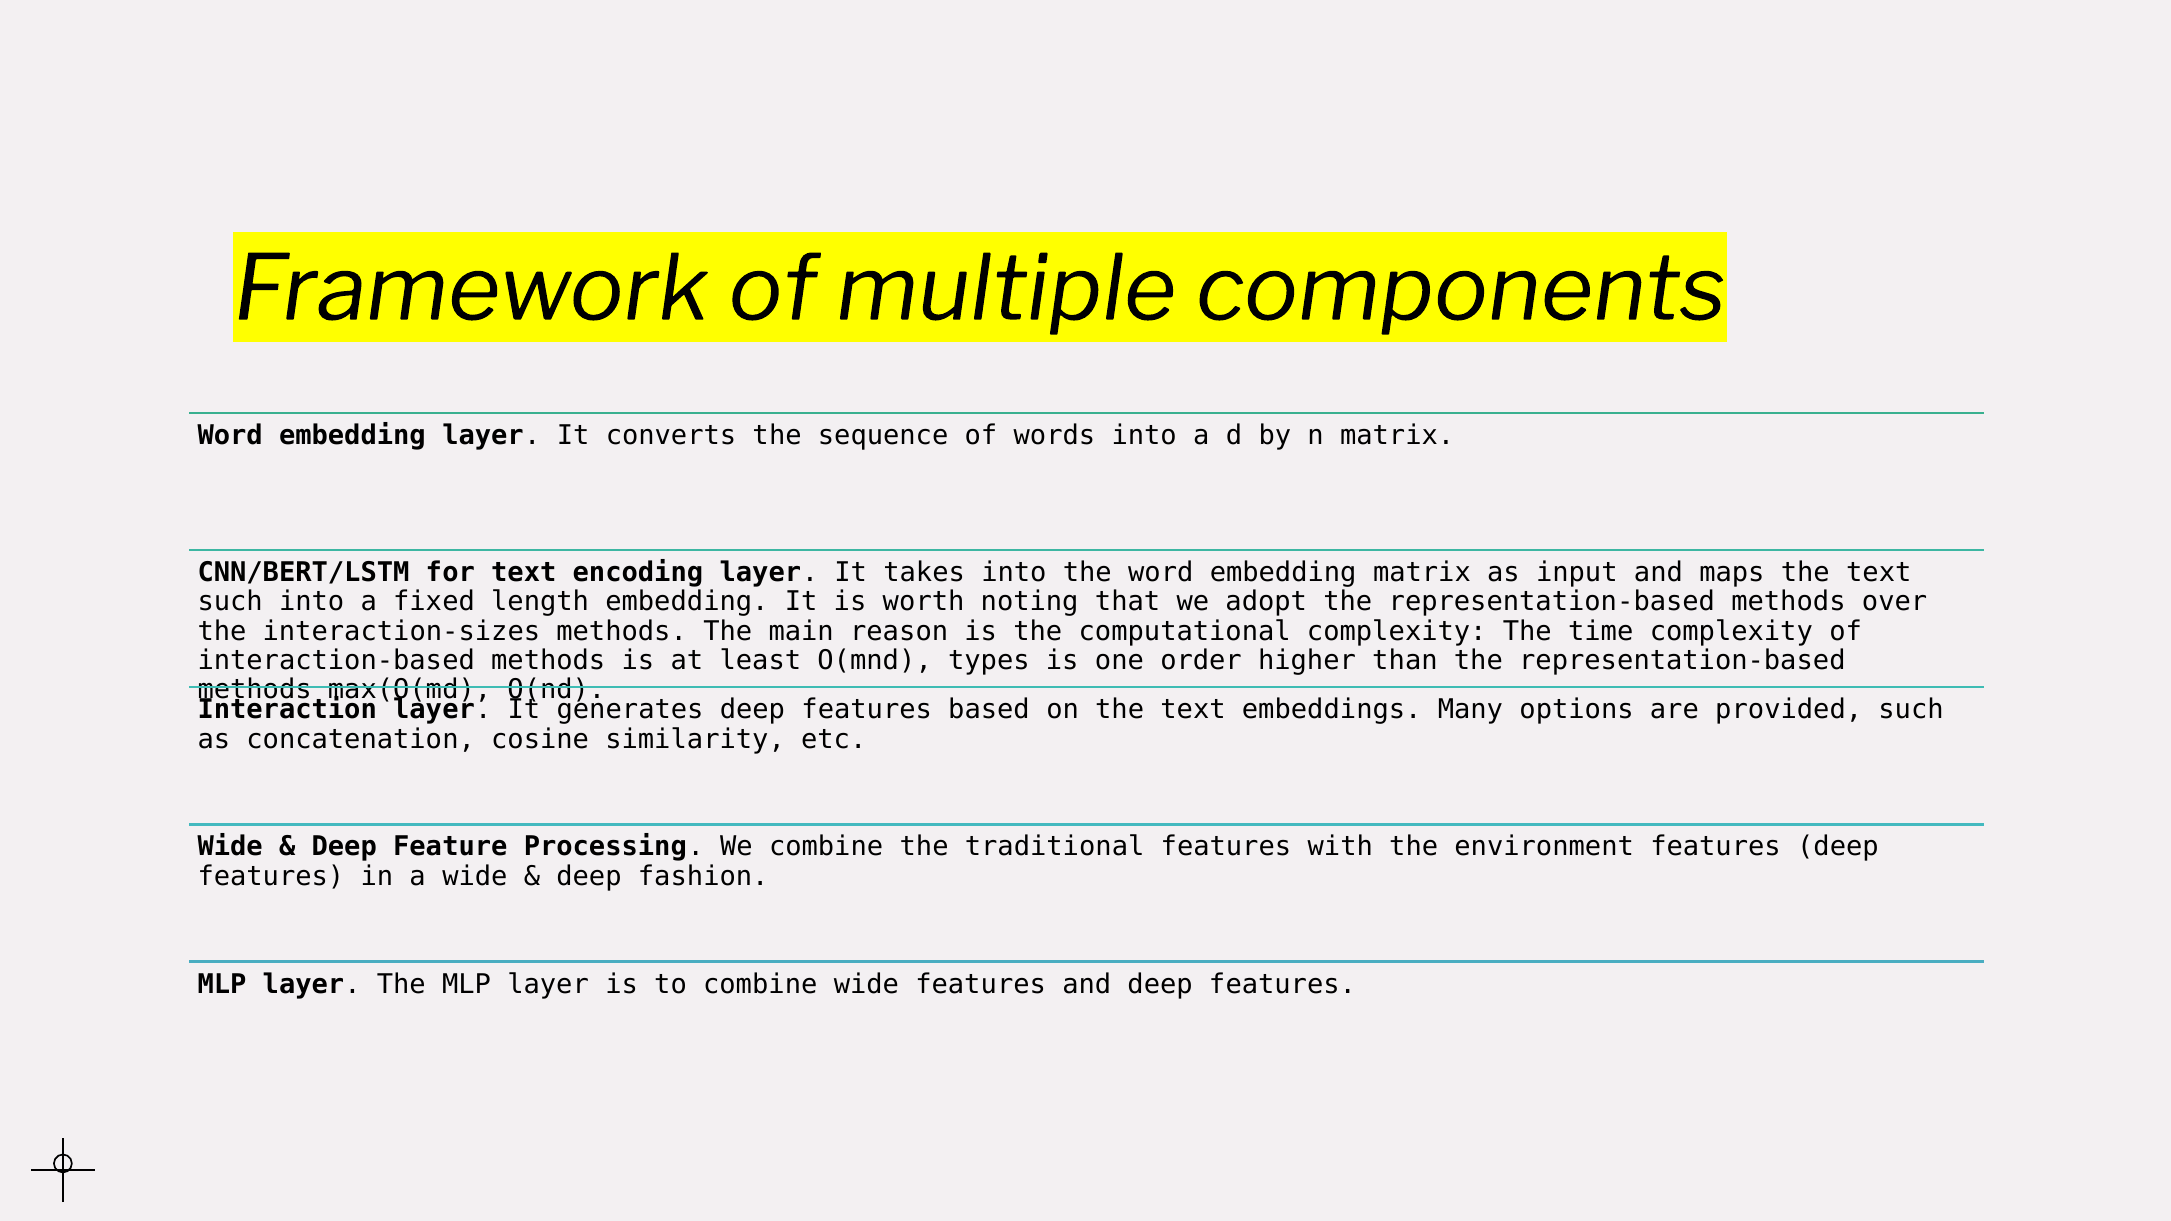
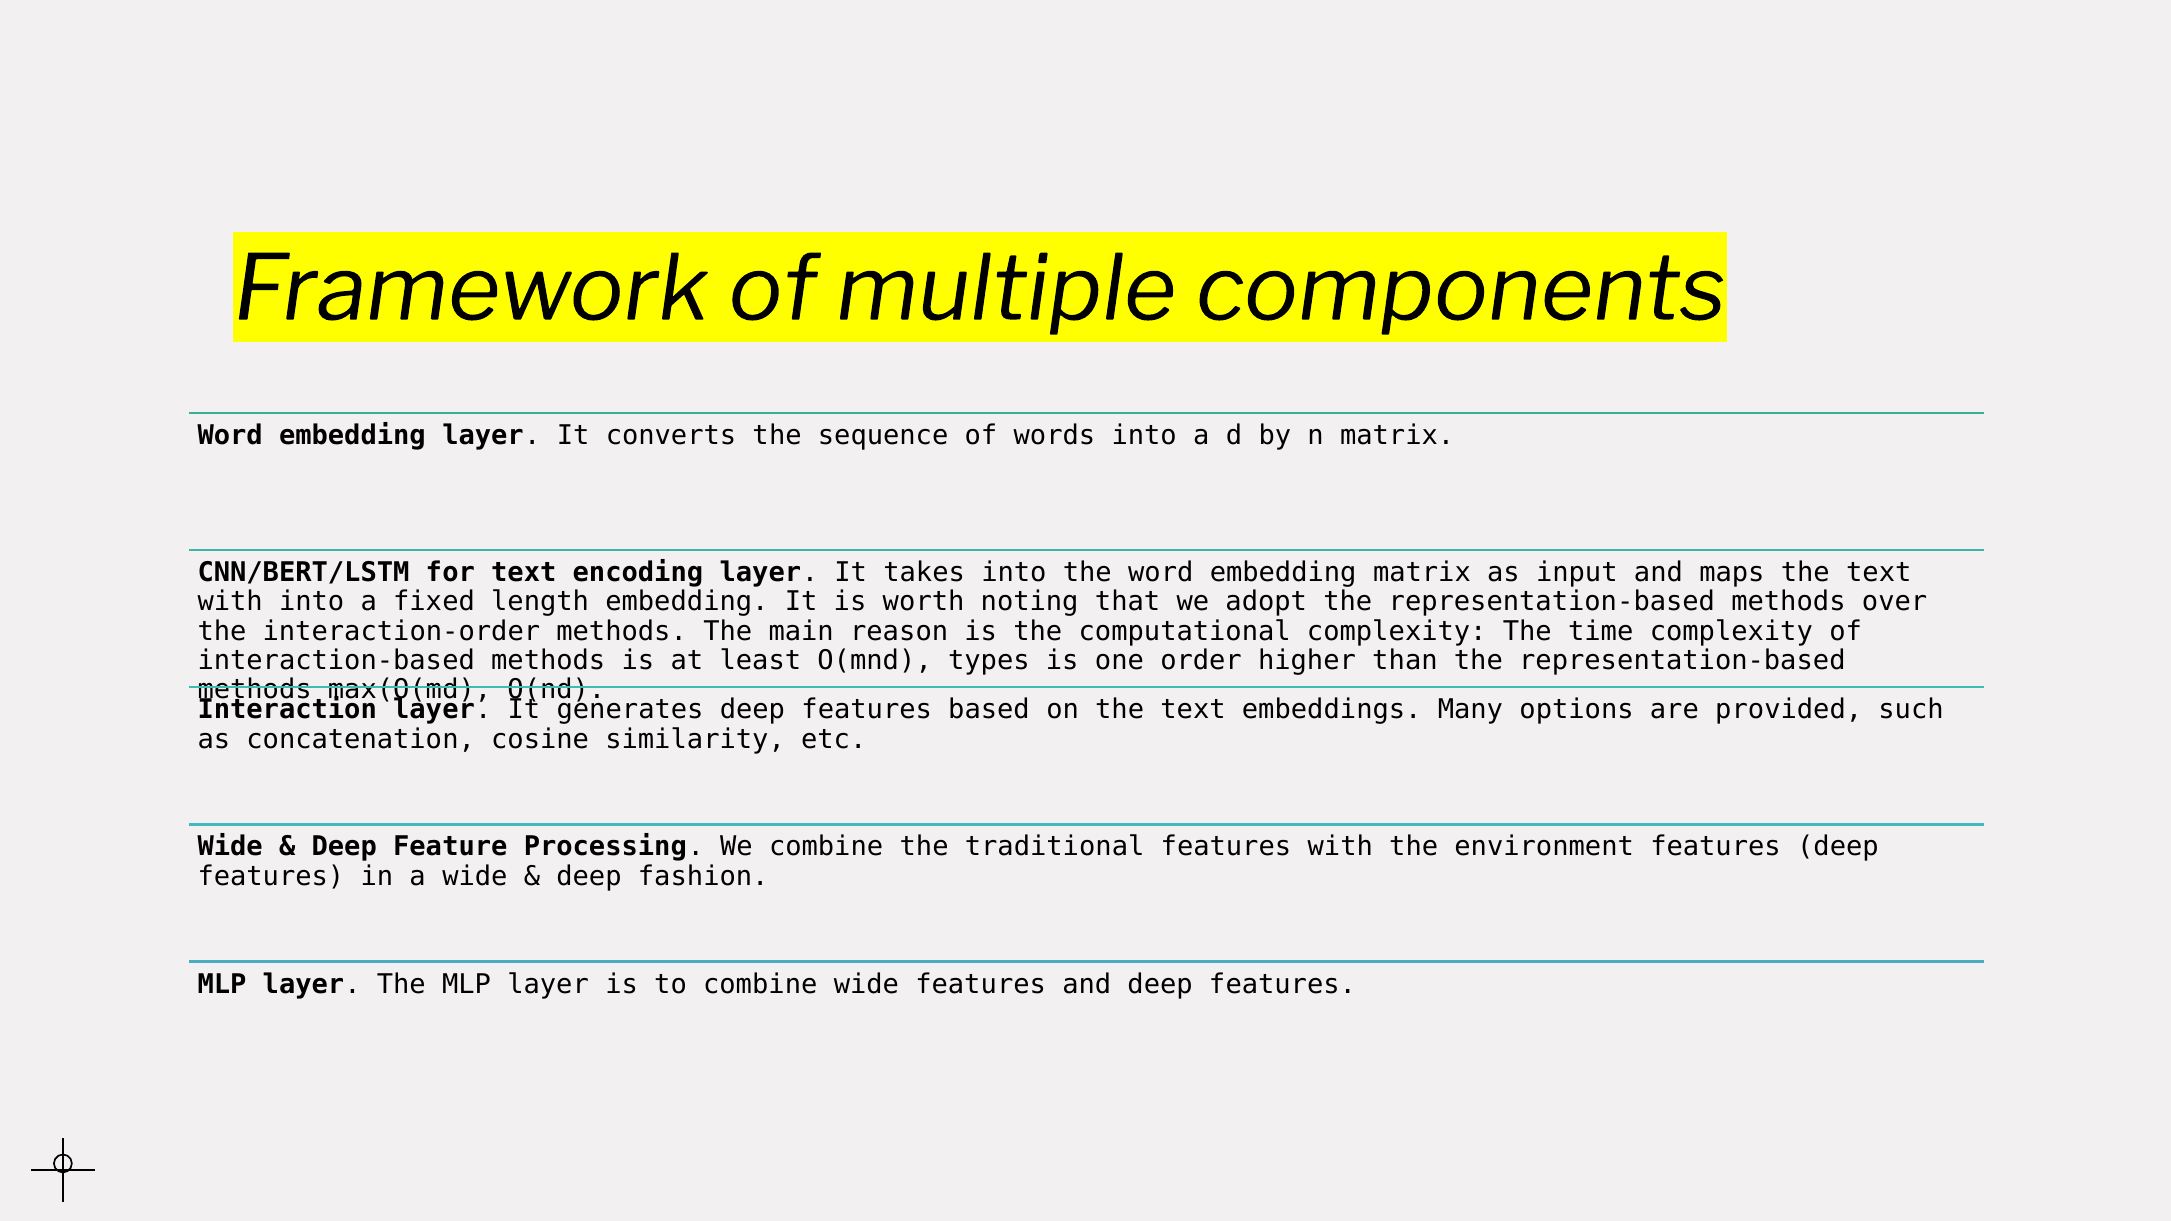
such at (230, 602): such -> with
interaction-sizes: interaction-sizes -> interaction-order
